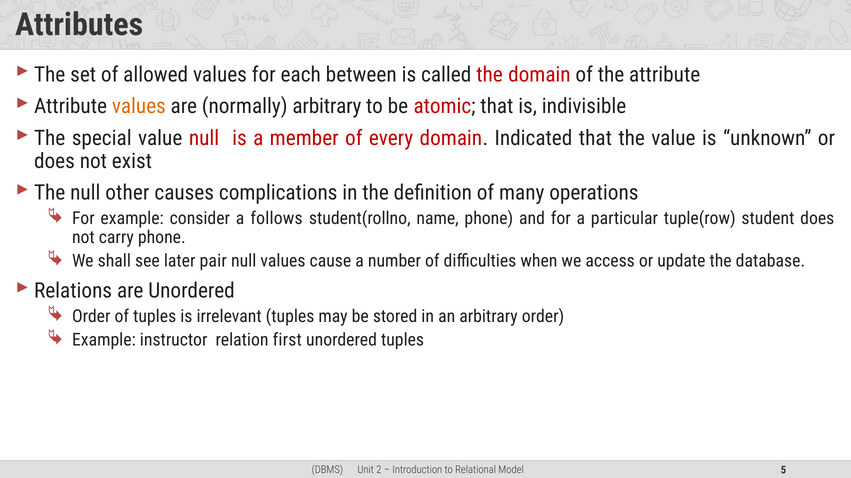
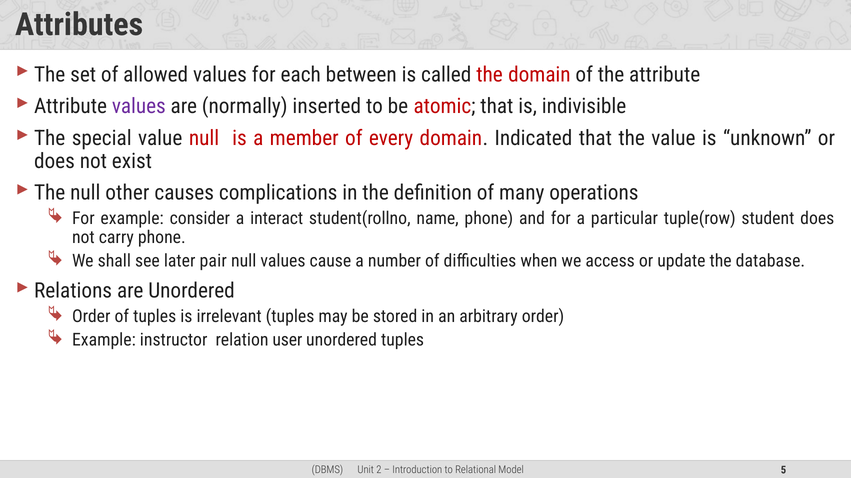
values at (139, 107) colour: orange -> purple
normally arbitrary: arbitrary -> inserted
follows: follows -> interact
first: first -> user
